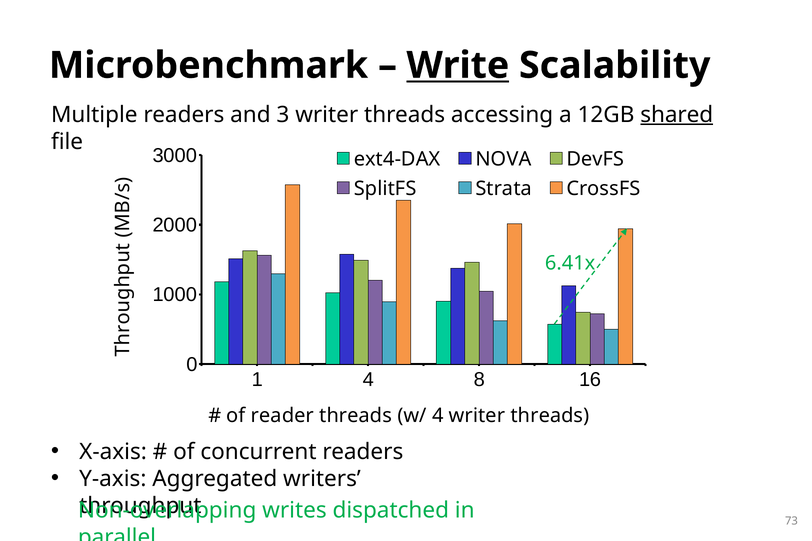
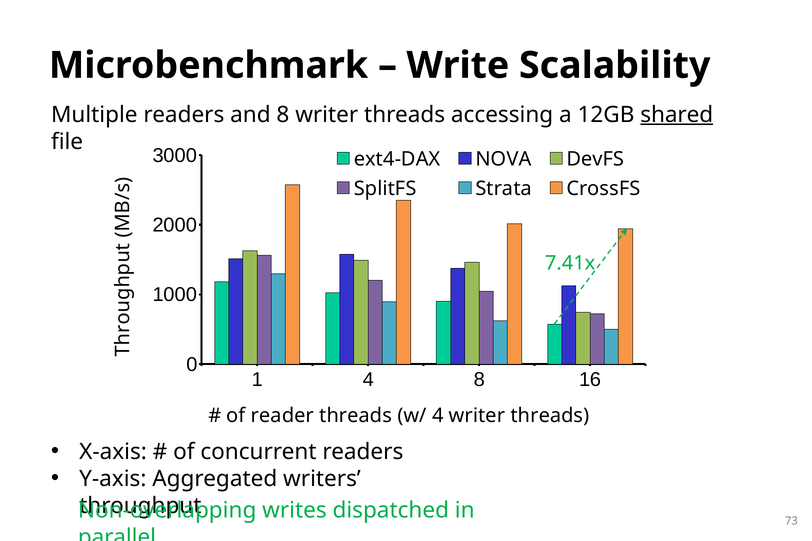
Write underline: present -> none
and 3: 3 -> 8
6.41x: 6.41x -> 7.41x
